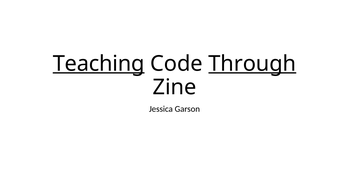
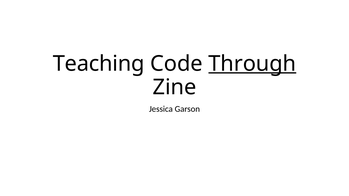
Teaching underline: present -> none
